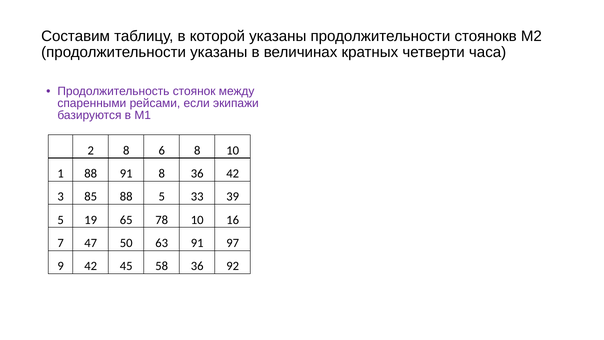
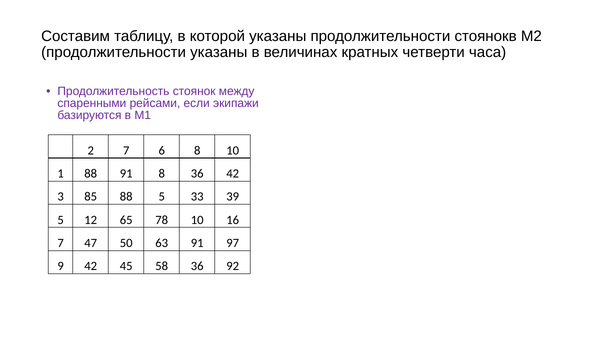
2 8: 8 -> 7
19: 19 -> 12
